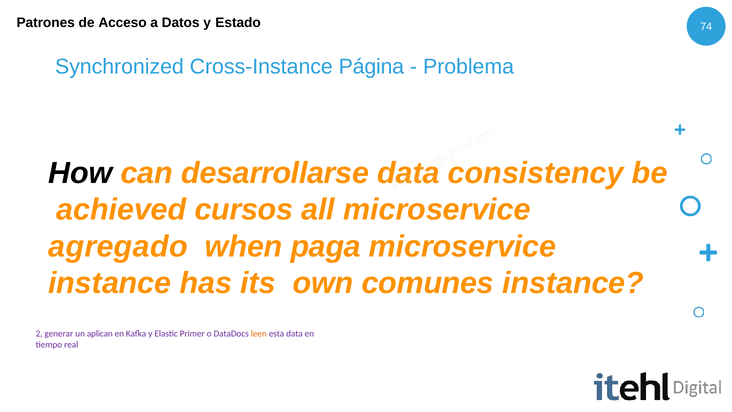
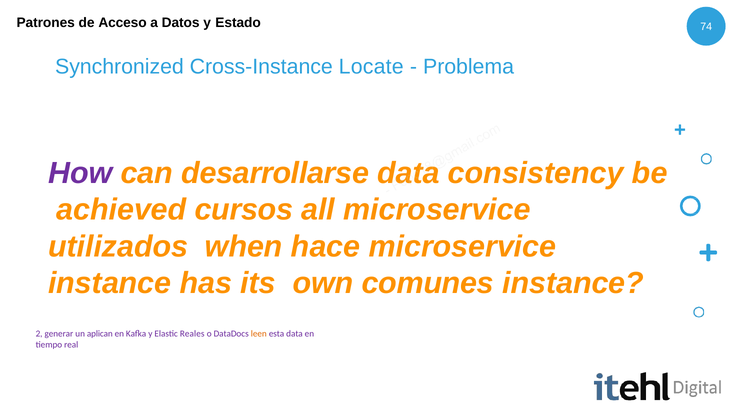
Página: Página -> Locate
How colour: black -> purple
agregado: agregado -> utilizados
paga: paga -> hace
Primer: Primer -> Reales
